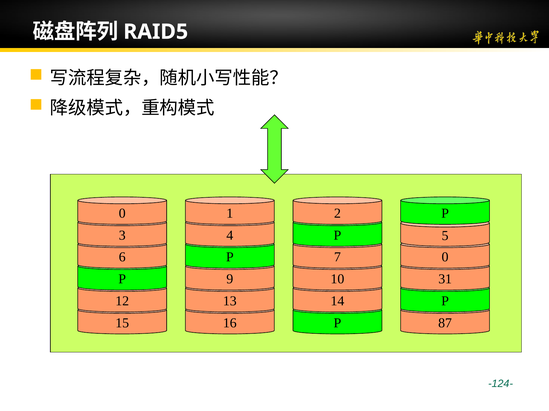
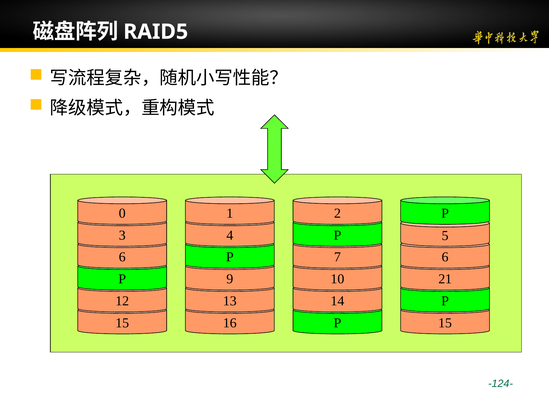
6 0: 0 -> 6
31: 31 -> 21
15 87: 87 -> 15
